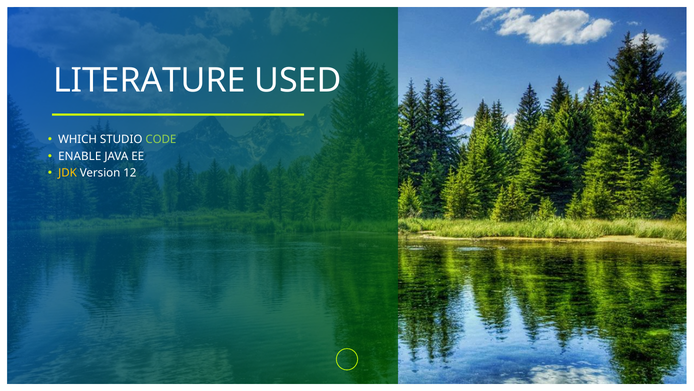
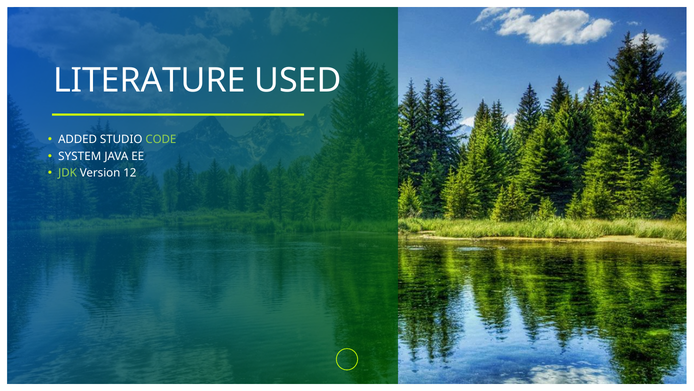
WHICH: WHICH -> ADDED
ENABLE: ENABLE -> SYSTEM
JDK colour: yellow -> light green
